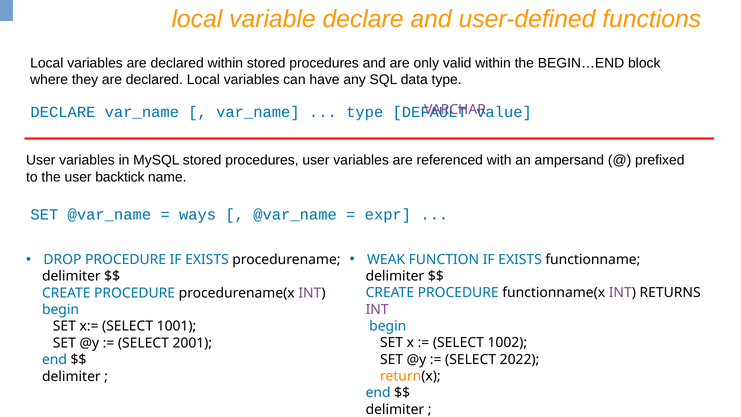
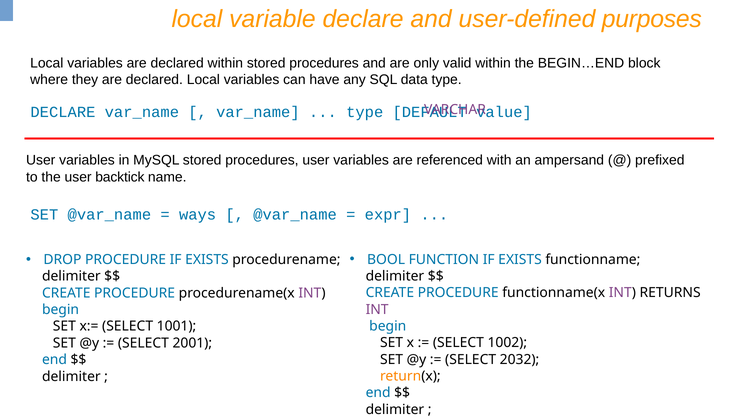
functions: functions -> purposes
WEAK: WEAK -> BOOL
2022: 2022 -> 2032
